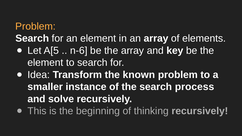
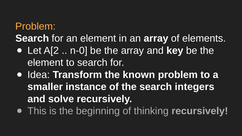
A[5: A[5 -> A[2
n-6: n-6 -> n-0
process: process -> integers
